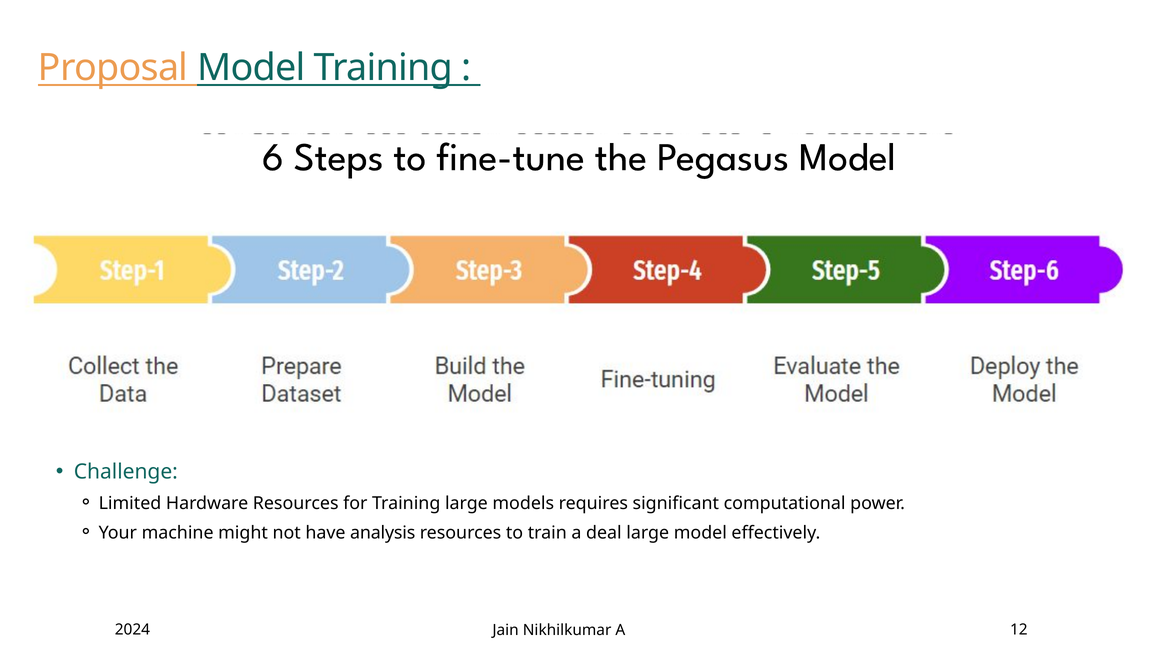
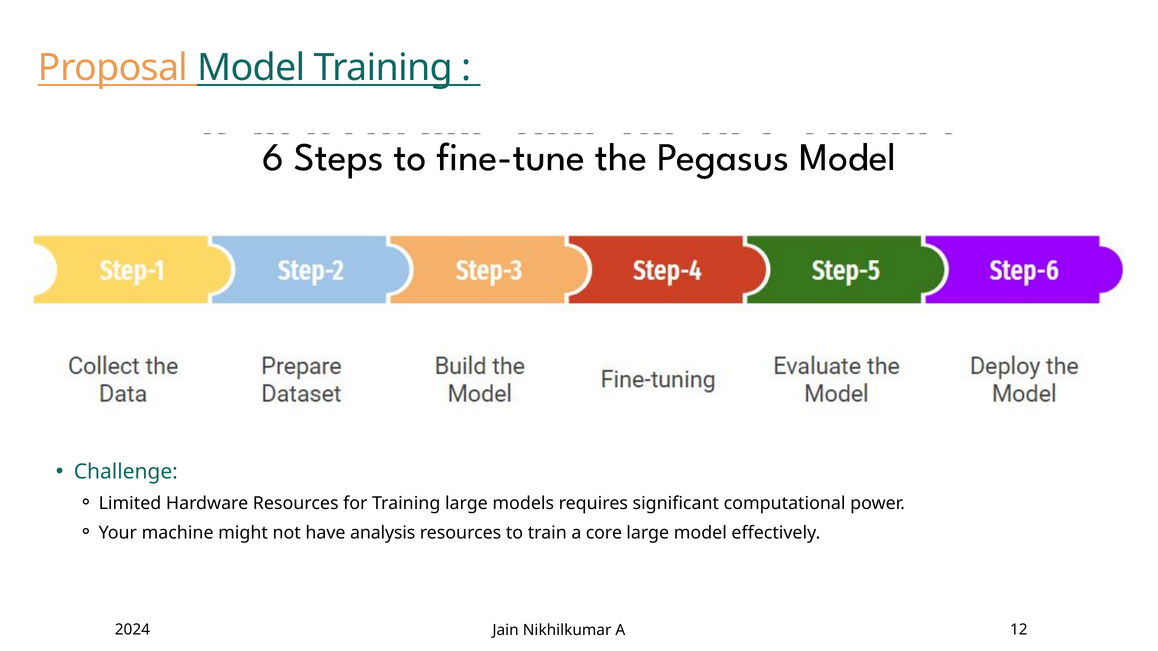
deal: deal -> core
